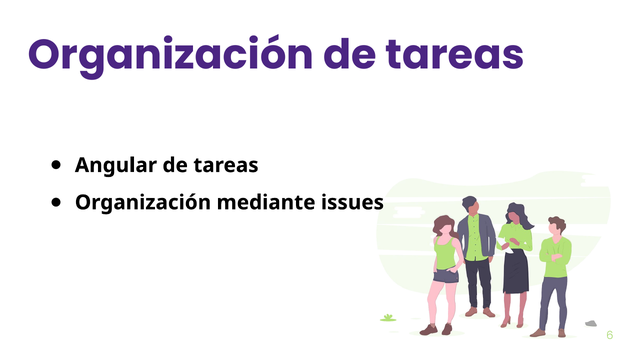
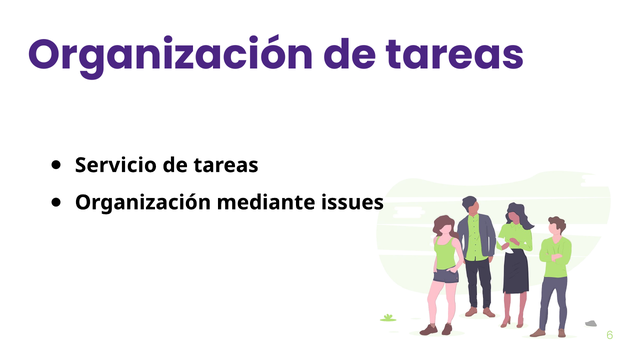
Angular: Angular -> Servicio
